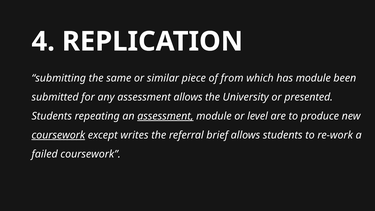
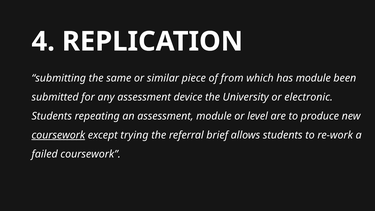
assessment allows: allows -> device
presented: presented -> electronic
assessment at (165, 116) underline: present -> none
writes: writes -> trying
